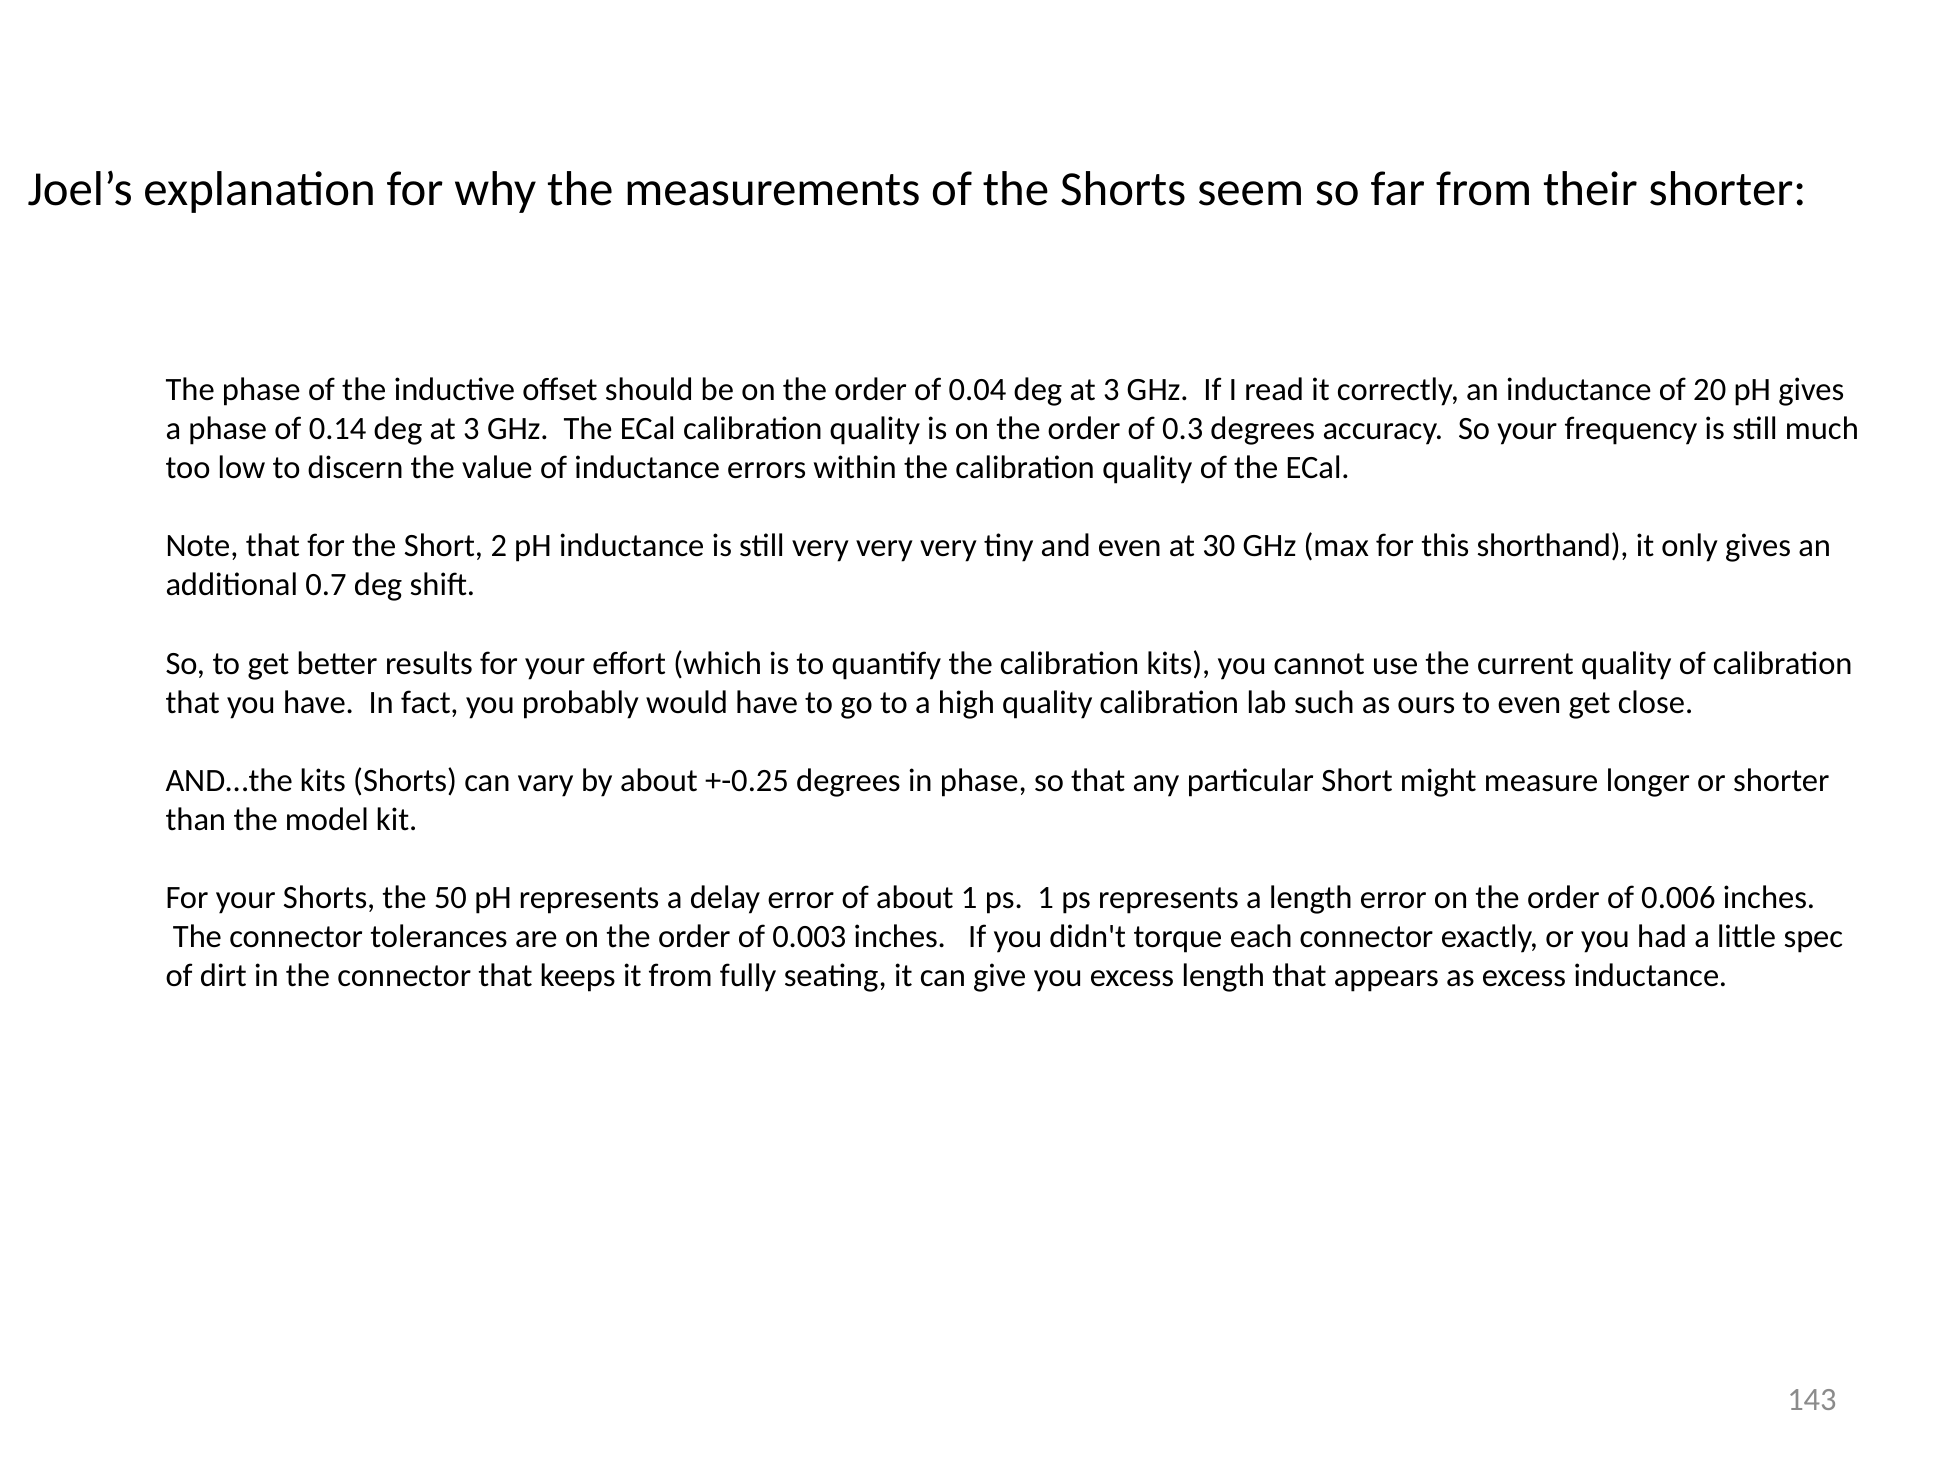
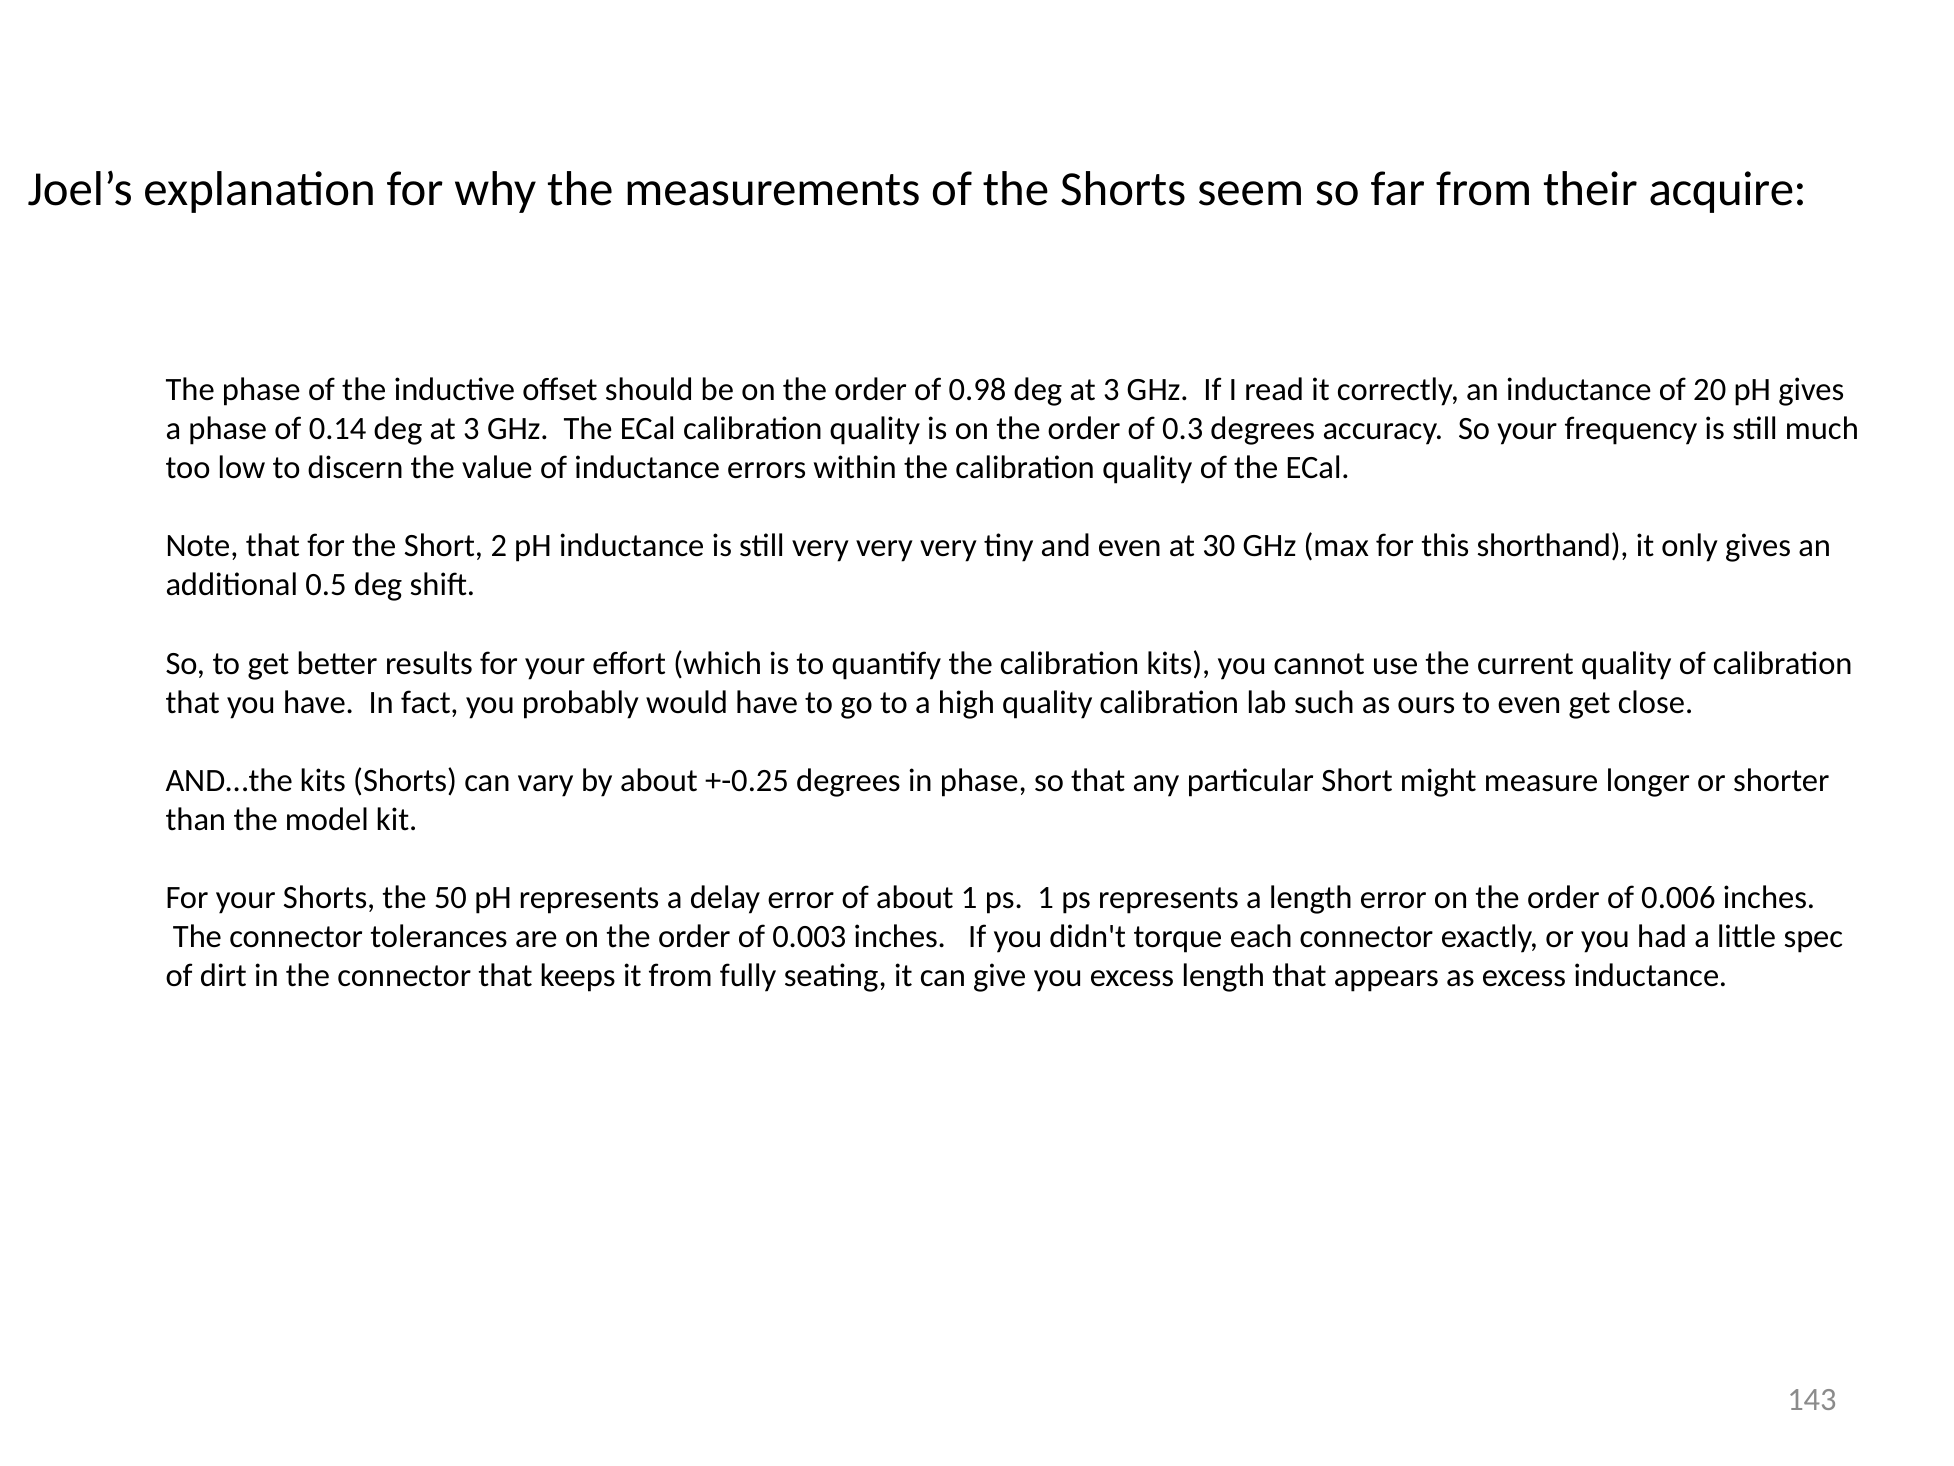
their shorter: shorter -> acquire
0.04: 0.04 -> 0.98
0.7: 0.7 -> 0.5
